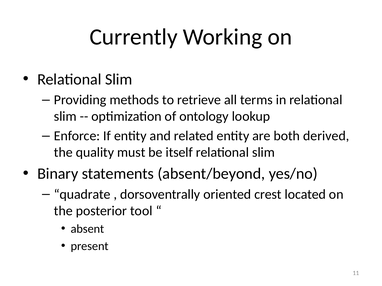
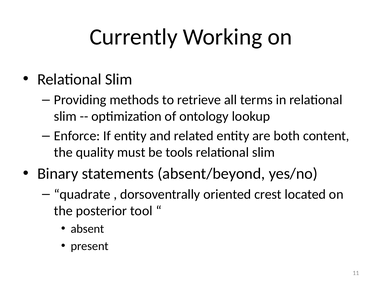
derived: derived -> content
itself: itself -> tools
